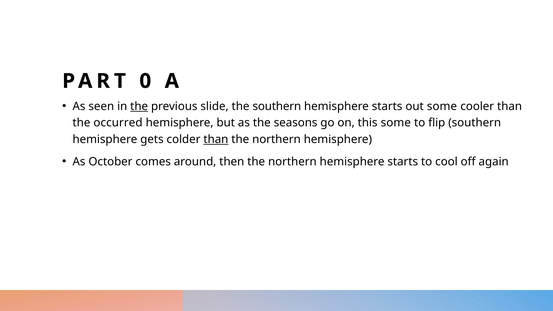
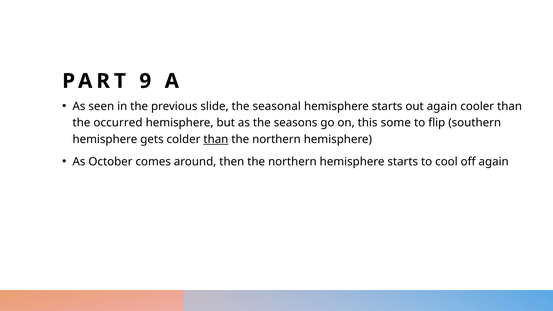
0: 0 -> 9
the at (139, 106) underline: present -> none
the southern: southern -> seasonal
out some: some -> again
